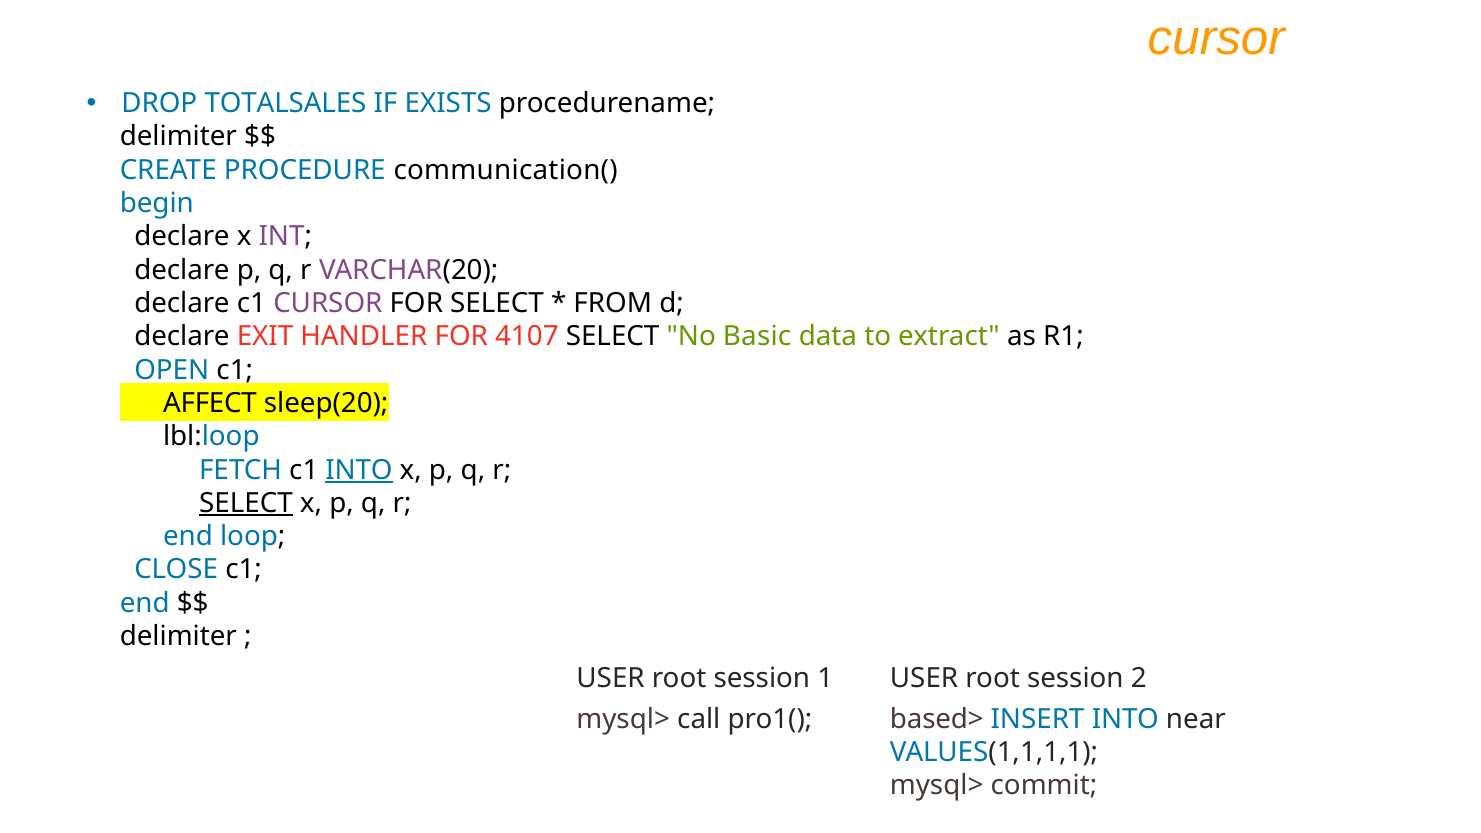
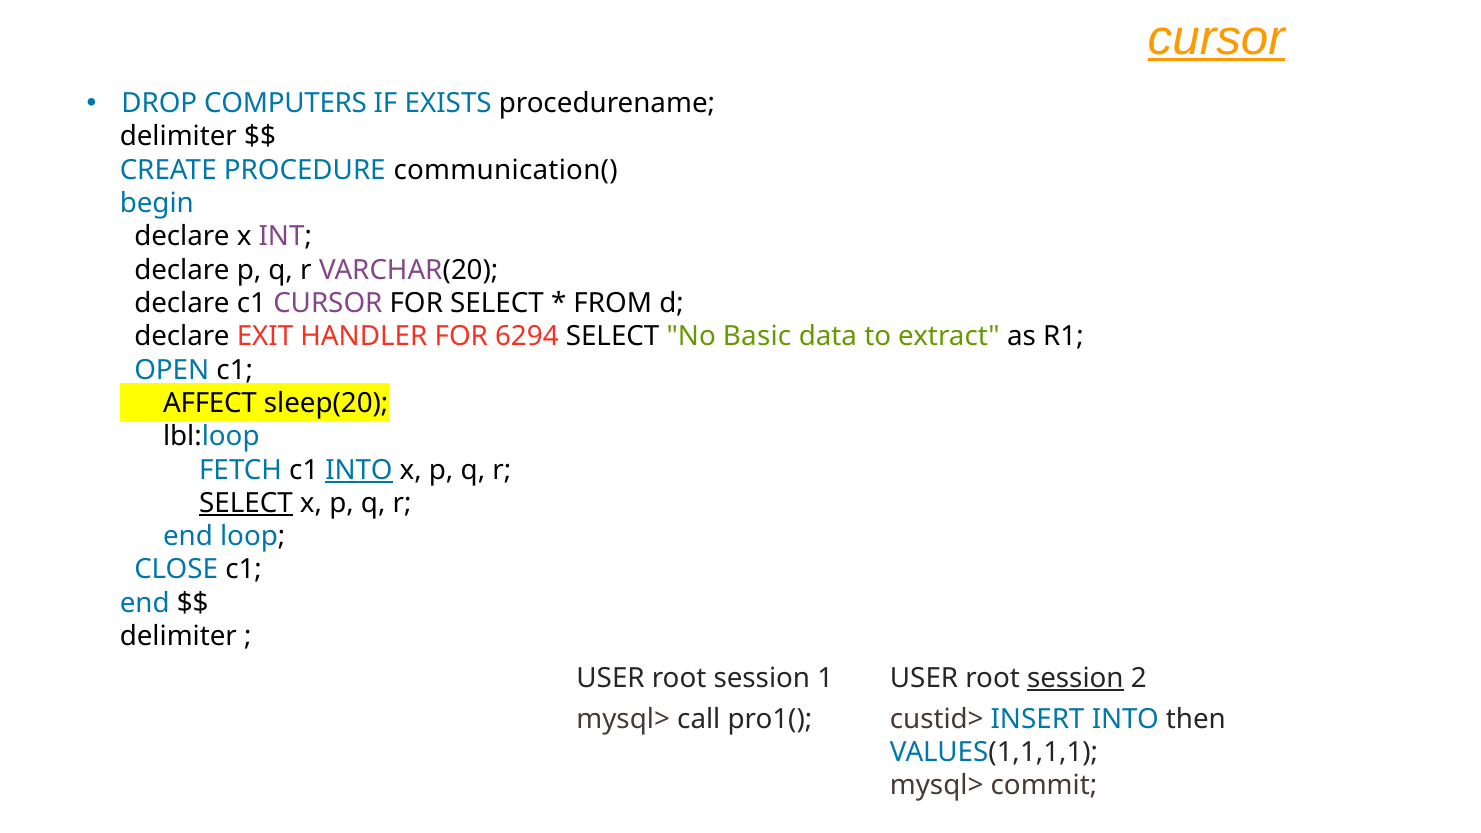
cursor at (1216, 39) underline: none -> present
TOTALSALES: TOTALSALES -> COMPUTERS
4107: 4107 -> 6294
session at (1075, 678) underline: none -> present
based>: based> -> custid>
near: near -> then
